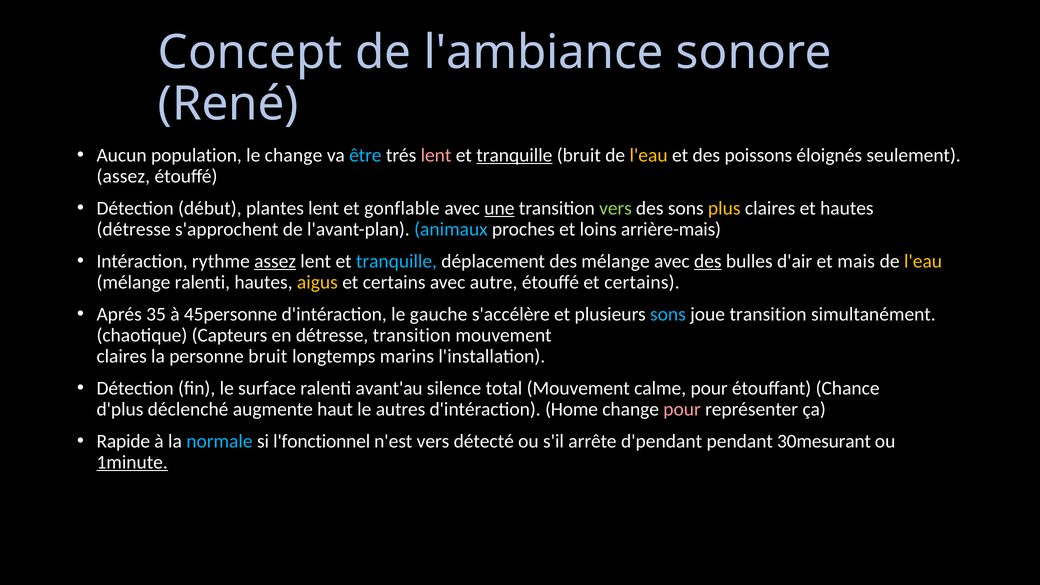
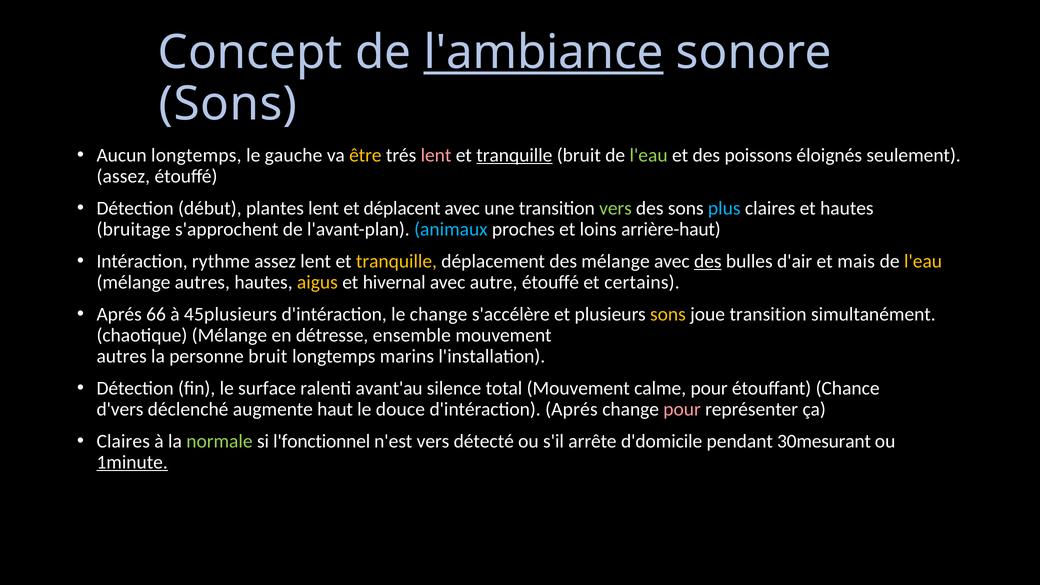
l'ambiance underline: none -> present
René at (228, 104): René -> Sons
Aucun population: population -> longtemps
le change: change -> gauche
être colour: light blue -> yellow
l'eau at (649, 155) colour: yellow -> light green
gonflable: gonflable -> déplacent
une underline: present -> none
plus colour: yellow -> light blue
détresse at (134, 229): détresse -> bruitage
arrière-mais: arrière-mais -> arrière-haut
assez at (275, 261) underline: present -> none
tranquille at (396, 261) colour: light blue -> yellow
mélange ralenti: ralenti -> autres
certains at (394, 282): certains -> hivernal
35: 35 -> 66
45personne: 45personne -> 45plusieurs
le gauche: gauche -> change
sons at (668, 314) colour: light blue -> yellow
chaotique Capteurs: Capteurs -> Mélange
détresse transition: transition -> ensemble
claires at (122, 356): claires -> autres
d'plus: d'plus -> d'vers
autres: autres -> douce
d'intéraction Home: Home -> Aprés
Rapide at (123, 441): Rapide -> Claires
normale colour: light blue -> light green
d'pendant: d'pendant -> d'domicile
